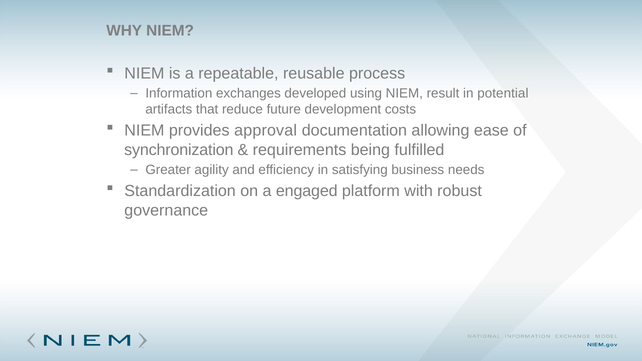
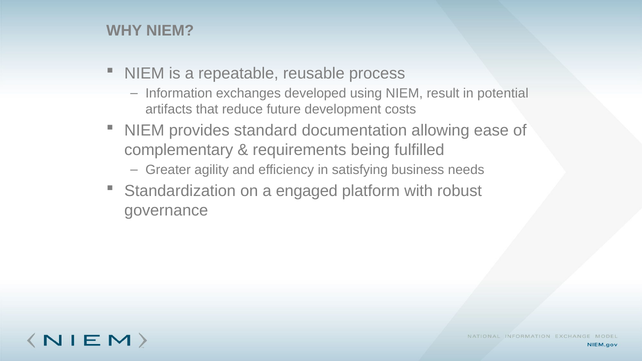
approval: approval -> standard
synchronization: synchronization -> complementary
